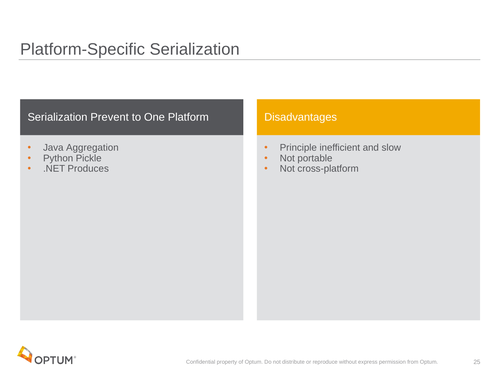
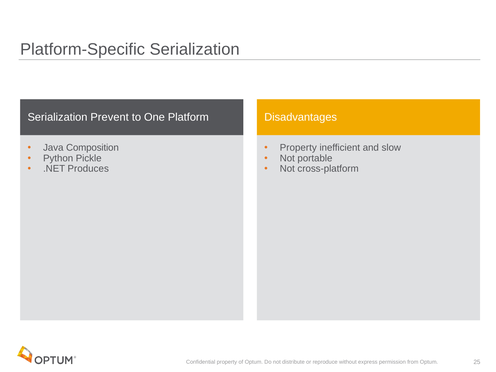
Aggregation: Aggregation -> Composition
Principle at (298, 148): Principle -> Property
